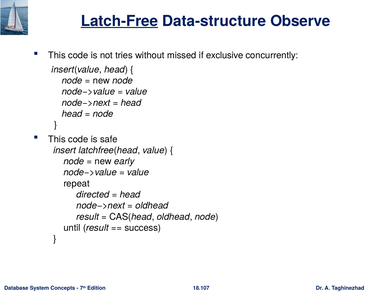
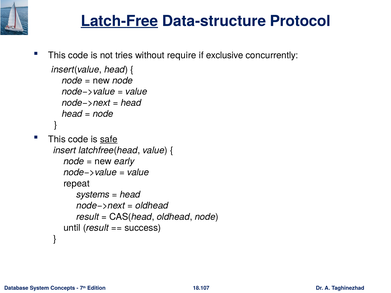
Observe: Observe -> Protocol
missed: missed -> require
safe underline: none -> present
directed: directed -> systems
